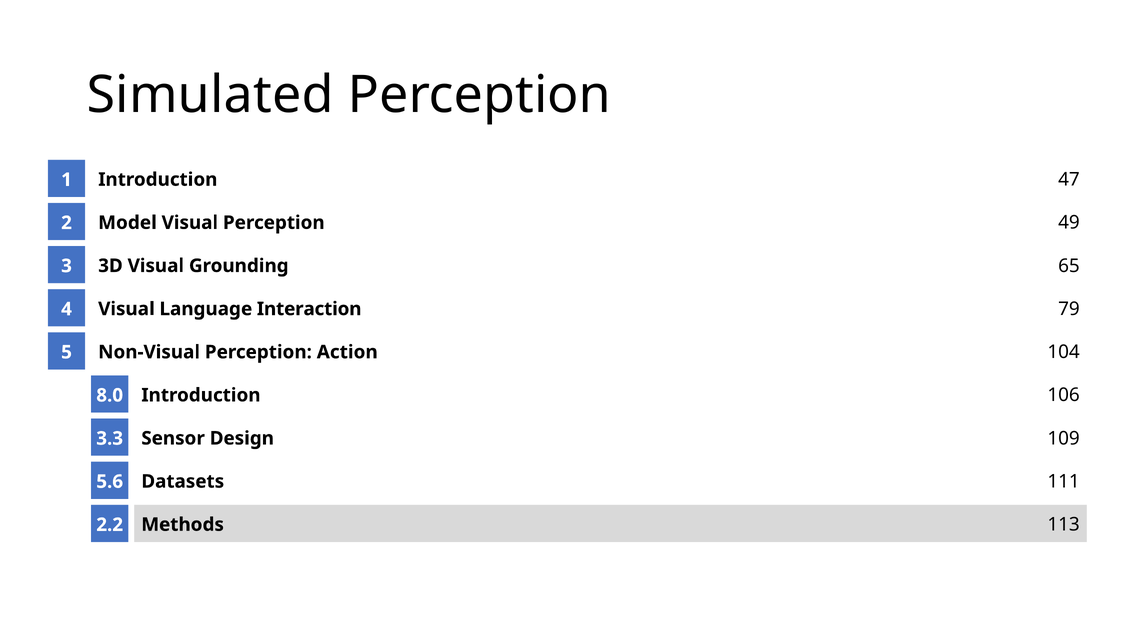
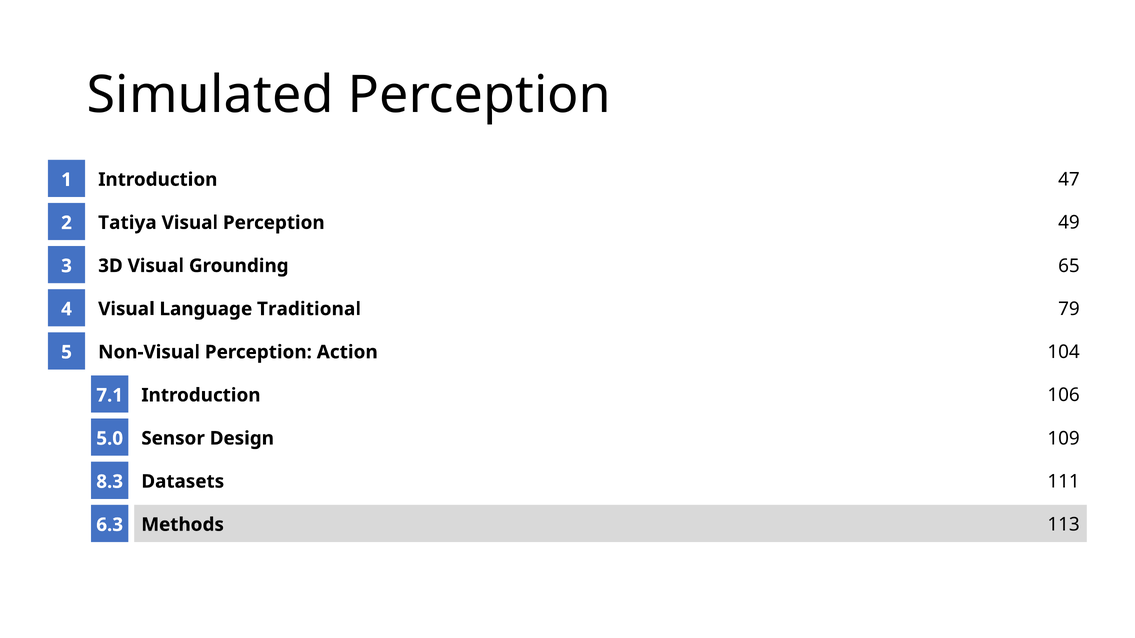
Model: Model -> Tatiya
Interaction: Interaction -> Traditional
8.0: 8.0 -> 7.1
3.3: 3.3 -> 5.0
5.6: 5.6 -> 8.3
2.2: 2.2 -> 6.3
